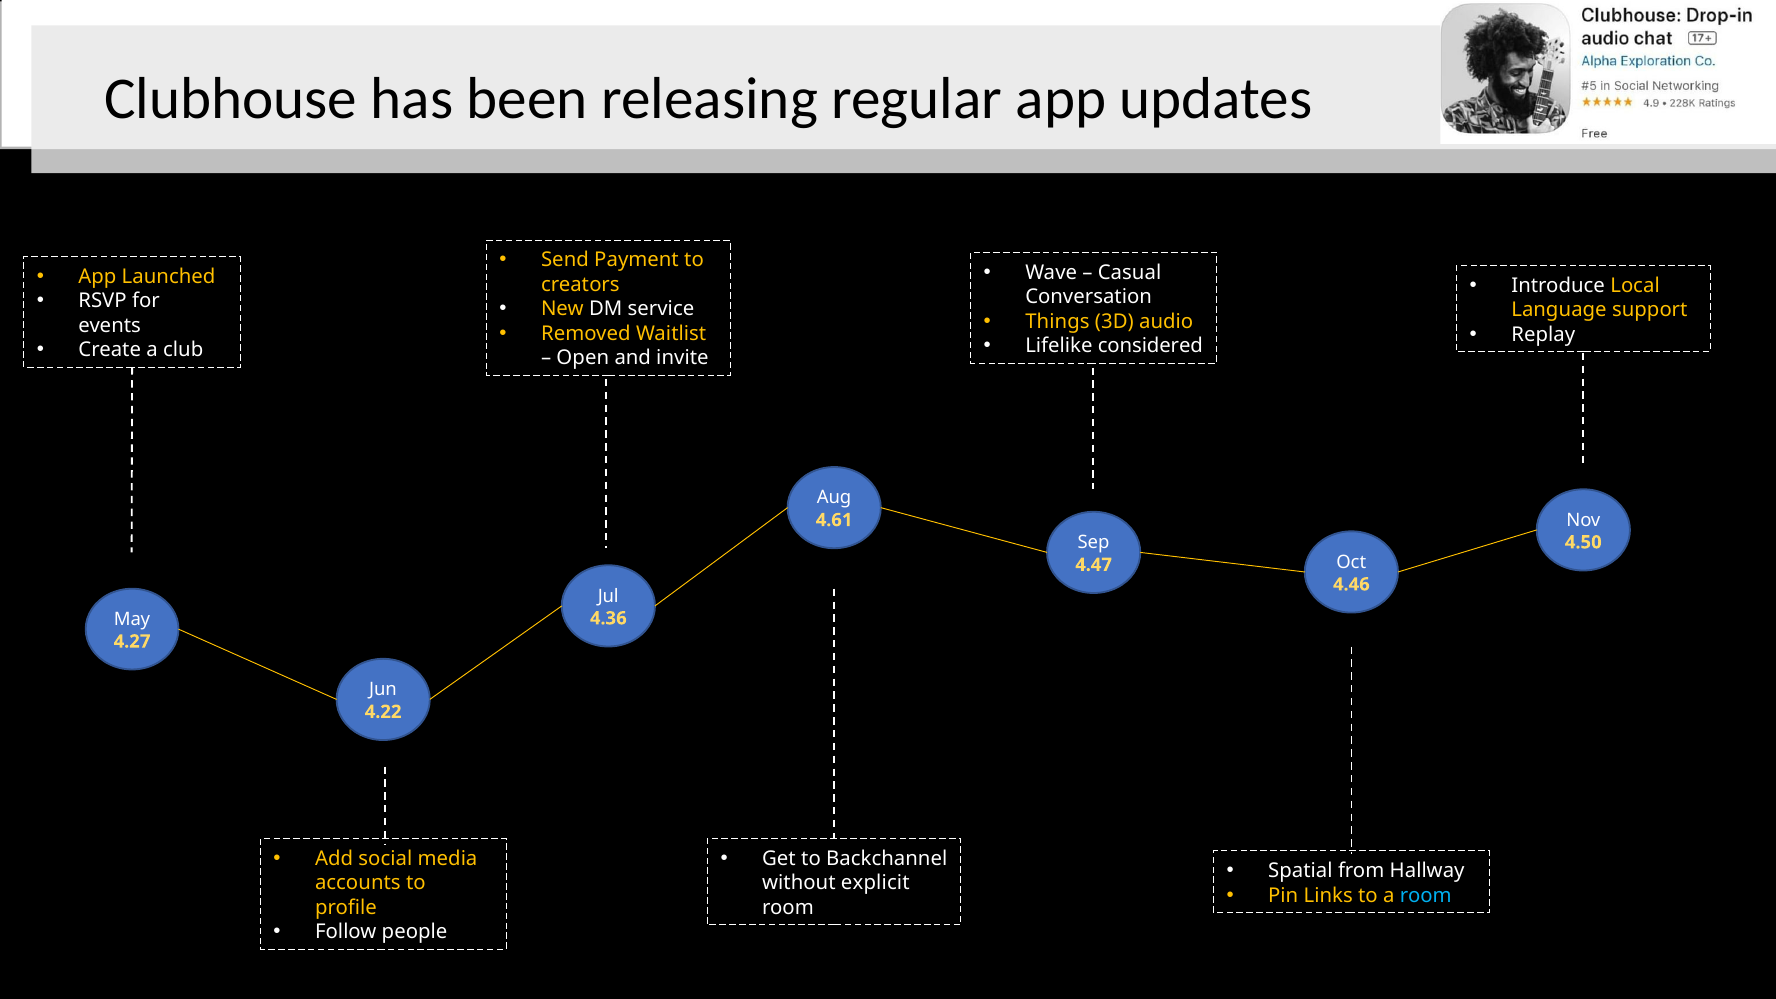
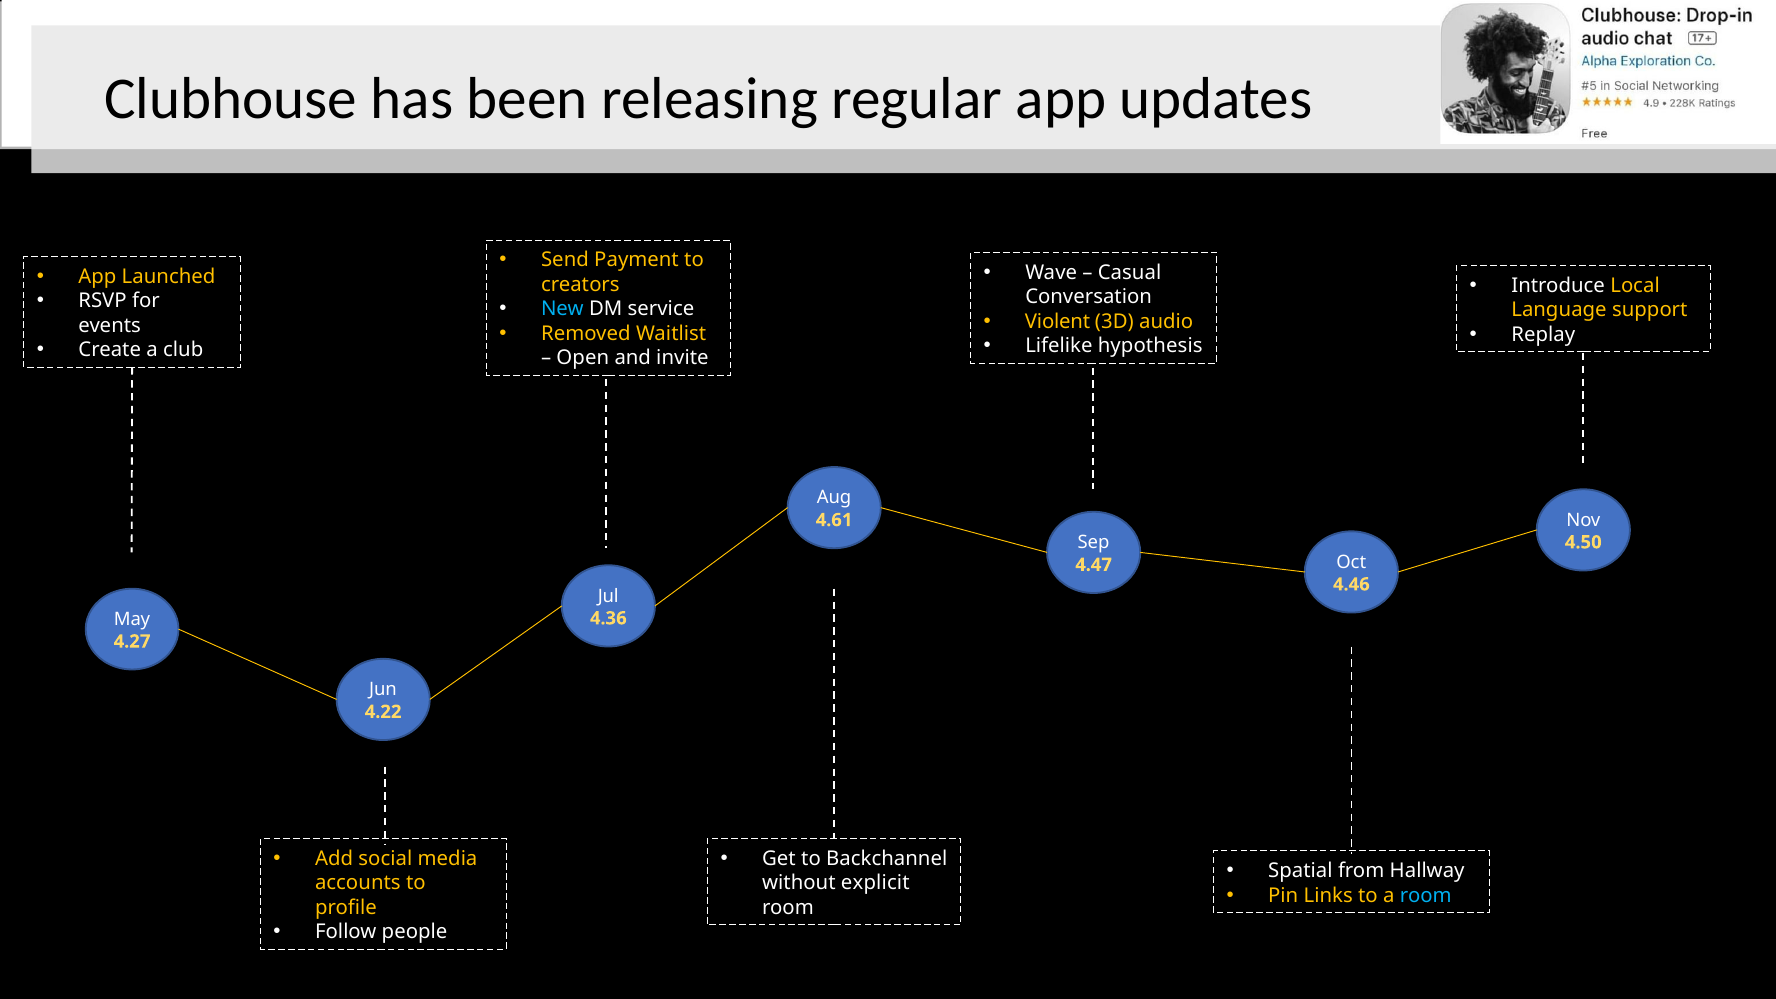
New colour: yellow -> light blue
Things: Things -> Violent
considered: considered -> hypothesis
